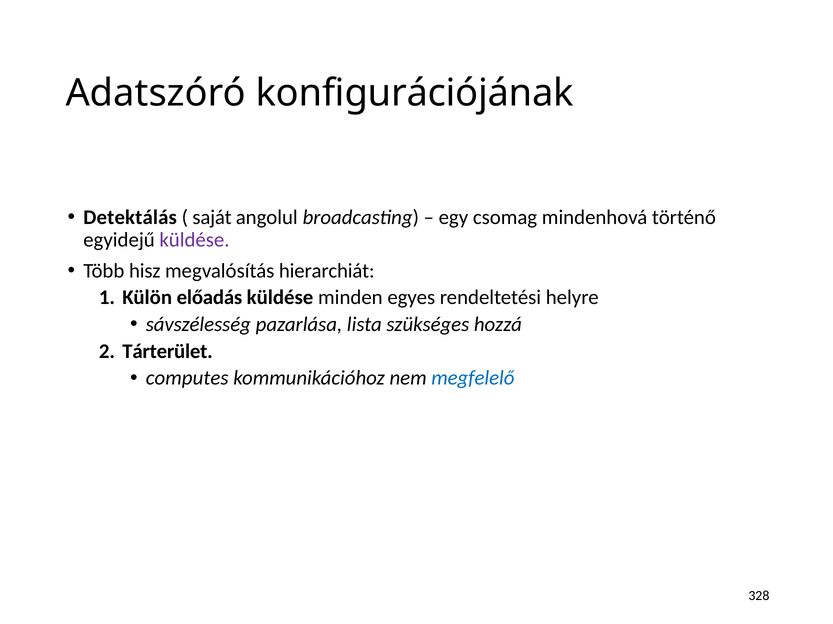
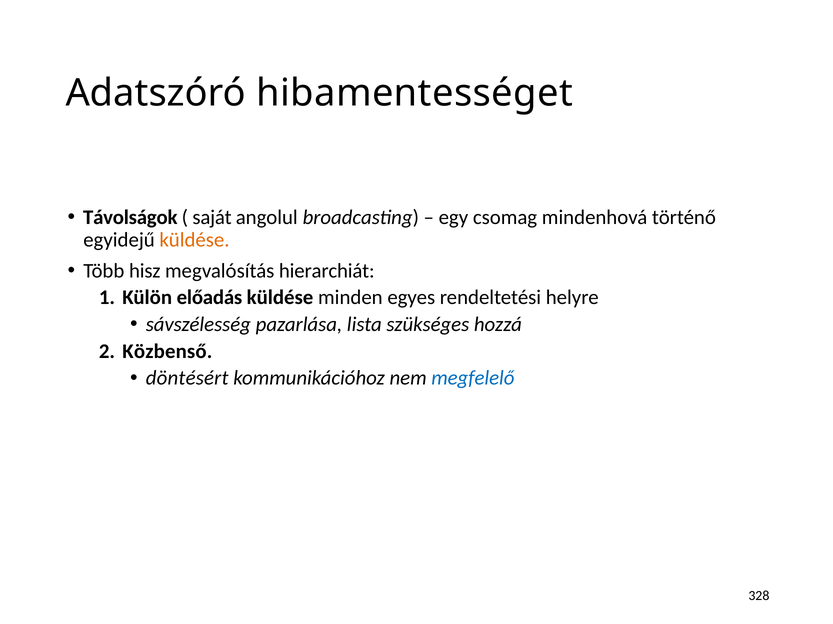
konfigurációjának: konfigurációjának -> hibamentességet
Detektálás: Detektálás -> Távolságok
küldése at (194, 240) colour: purple -> orange
Tárterület: Tárterület -> Közbenső
computes: computes -> döntésért
